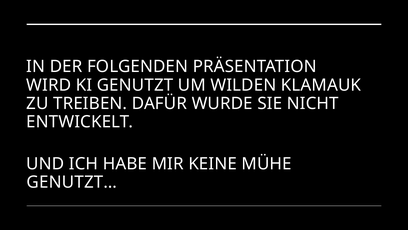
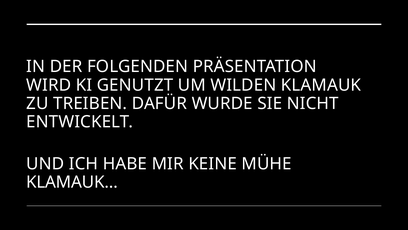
GENUTZT…: GENUTZT… -> KLAMAUK…
